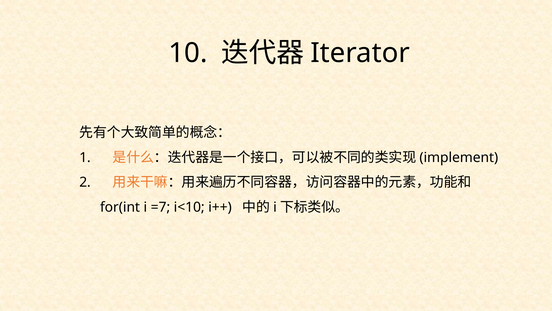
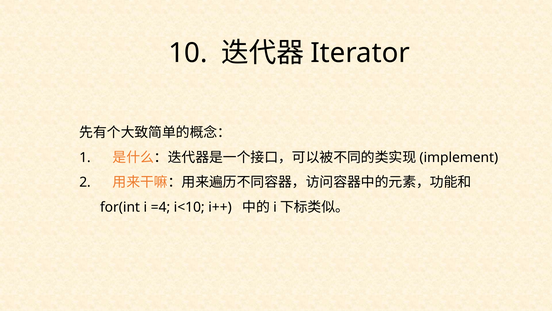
=7: =7 -> =4
